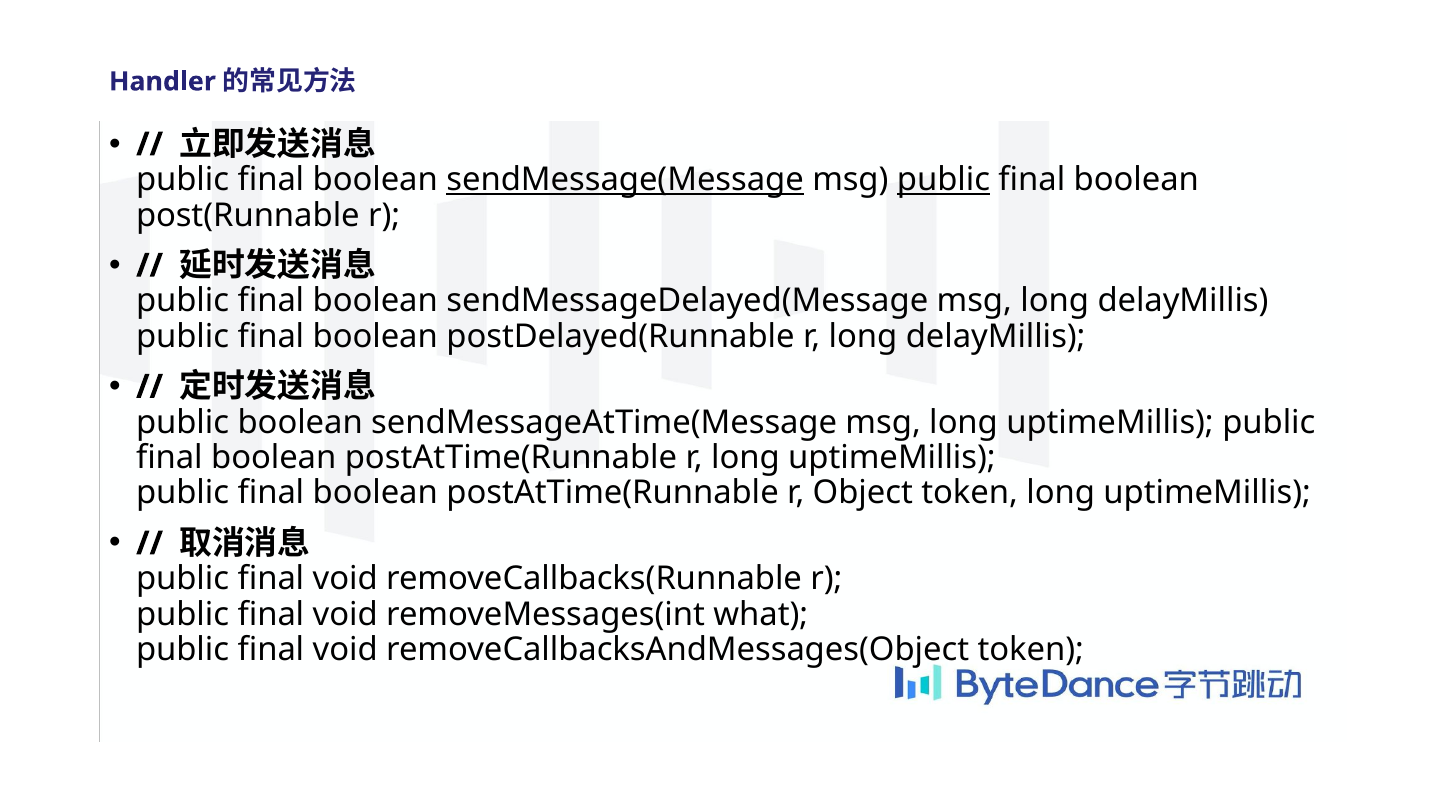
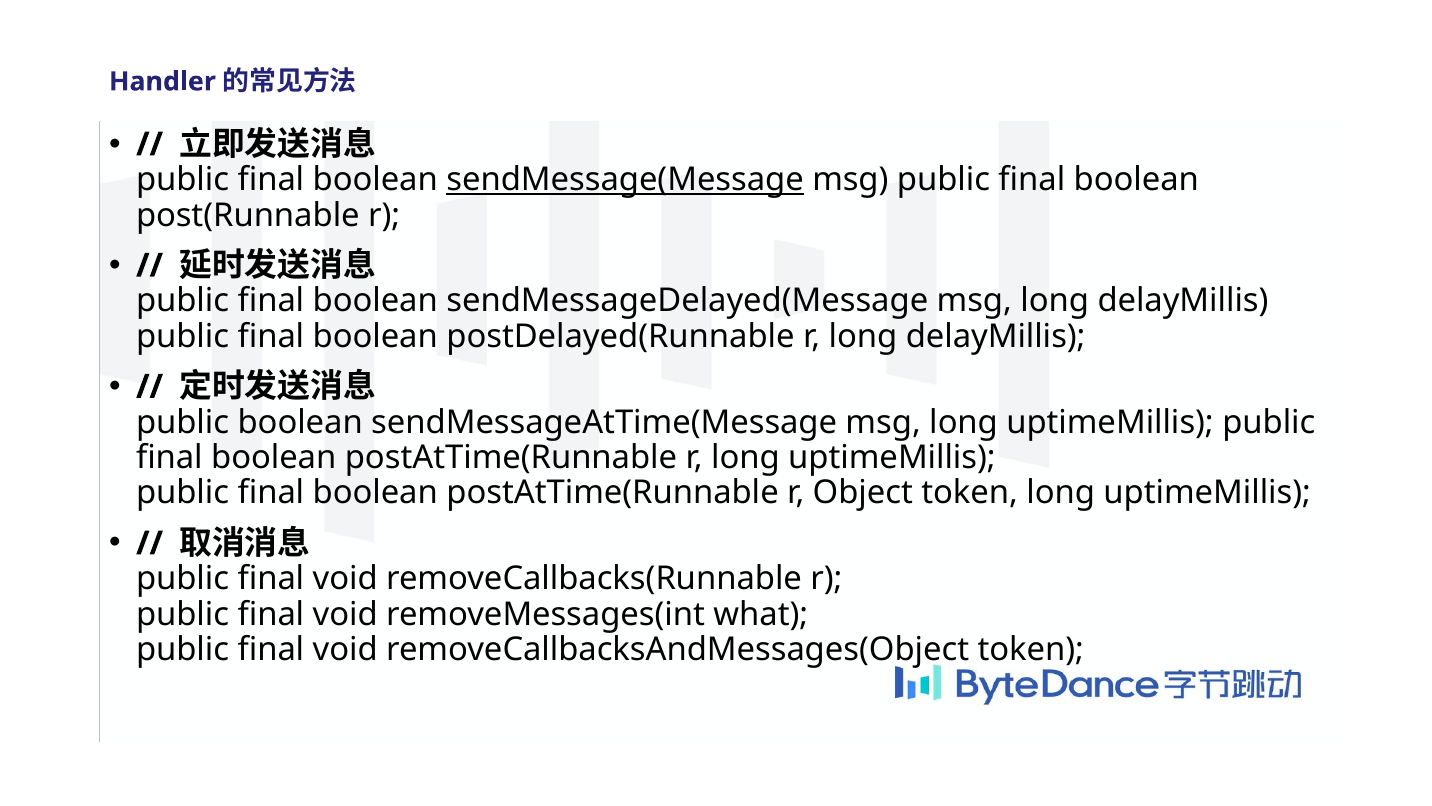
public at (944, 180) underline: present -> none
